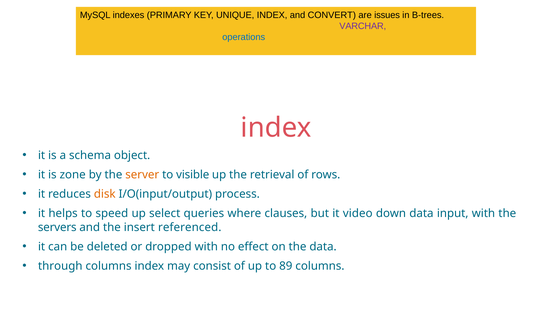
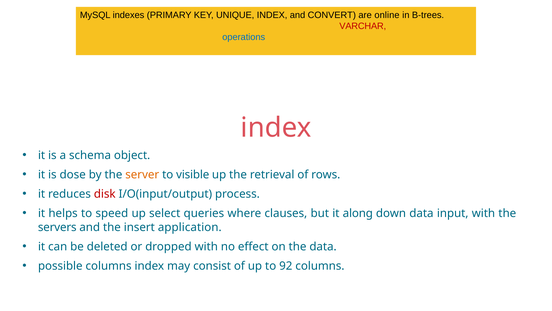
issues: issues -> online
VARCHAR colour: purple -> red
zone: zone -> dose
disk colour: orange -> red
video: video -> along
referenced: referenced -> application
through: through -> possible
89: 89 -> 92
